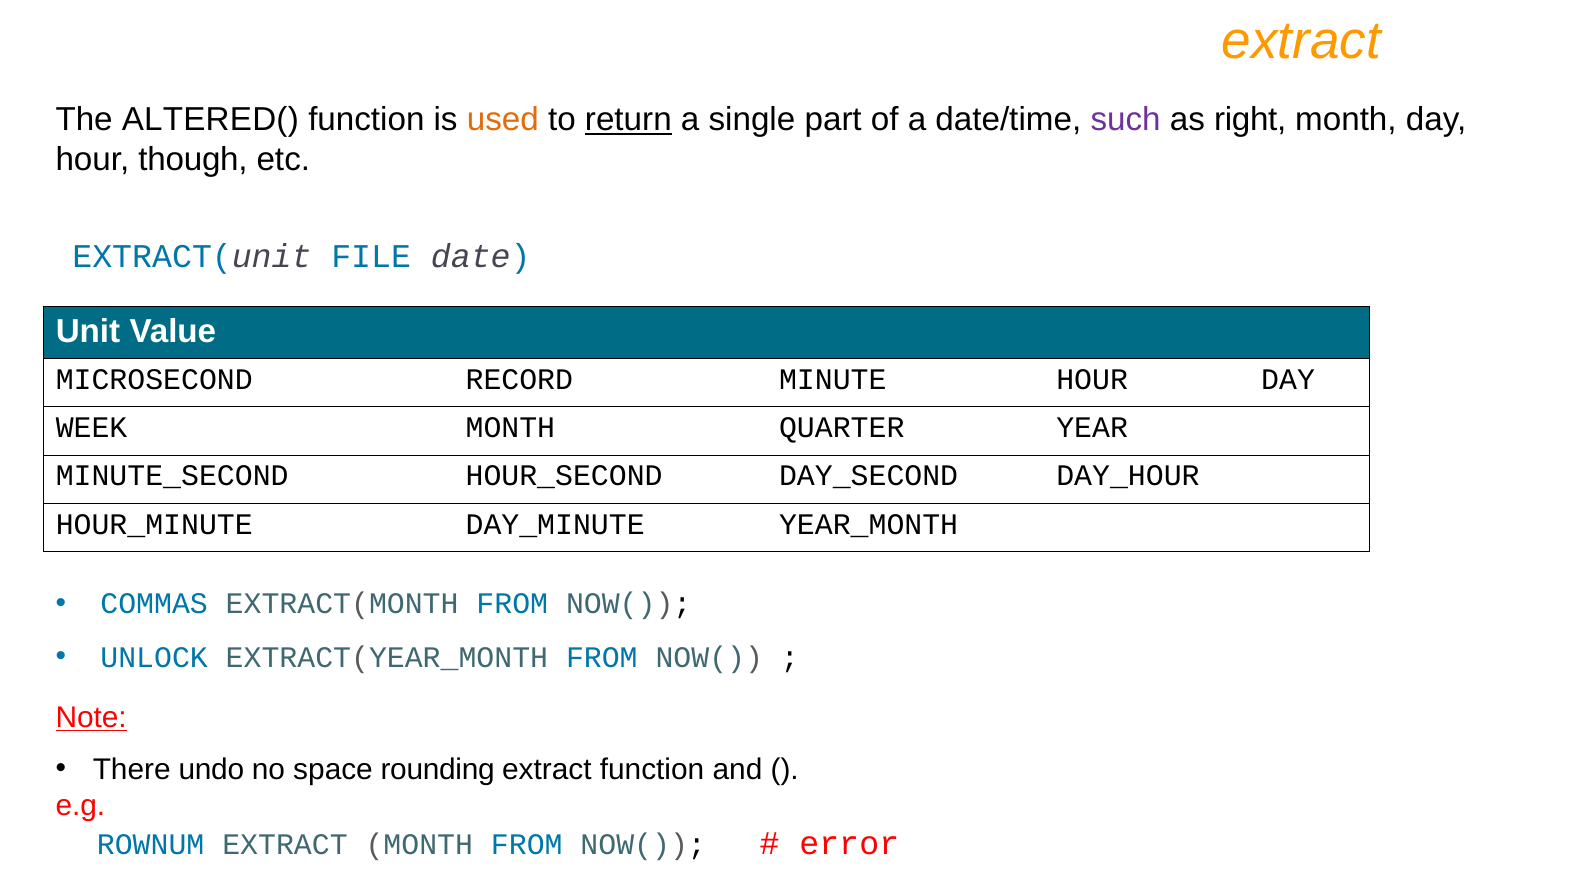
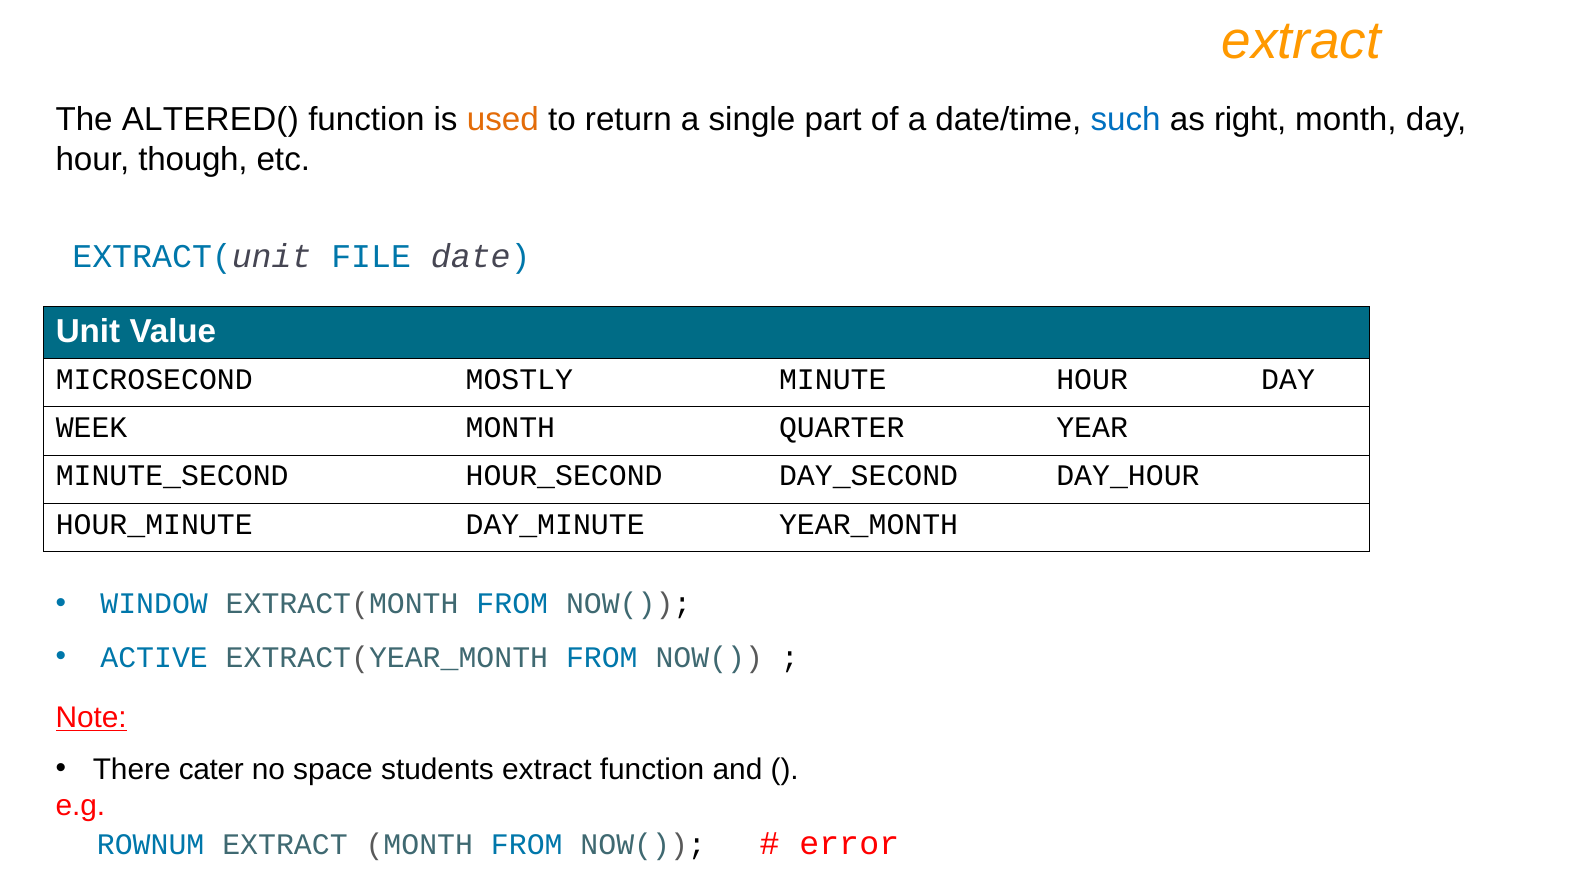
return underline: present -> none
such colour: purple -> blue
RECORD: RECORD -> MOSTLY
COMMAS: COMMAS -> WINDOW
UNLOCK: UNLOCK -> ACTIVE
undo: undo -> cater
rounding: rounding -> students
